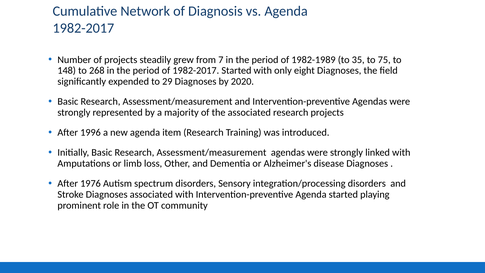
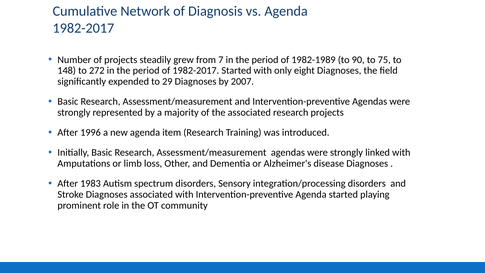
35: 35 -> 90
268: 268 -> 272
2020: 2020 -> 2007
1976: 1976 -> 1983
